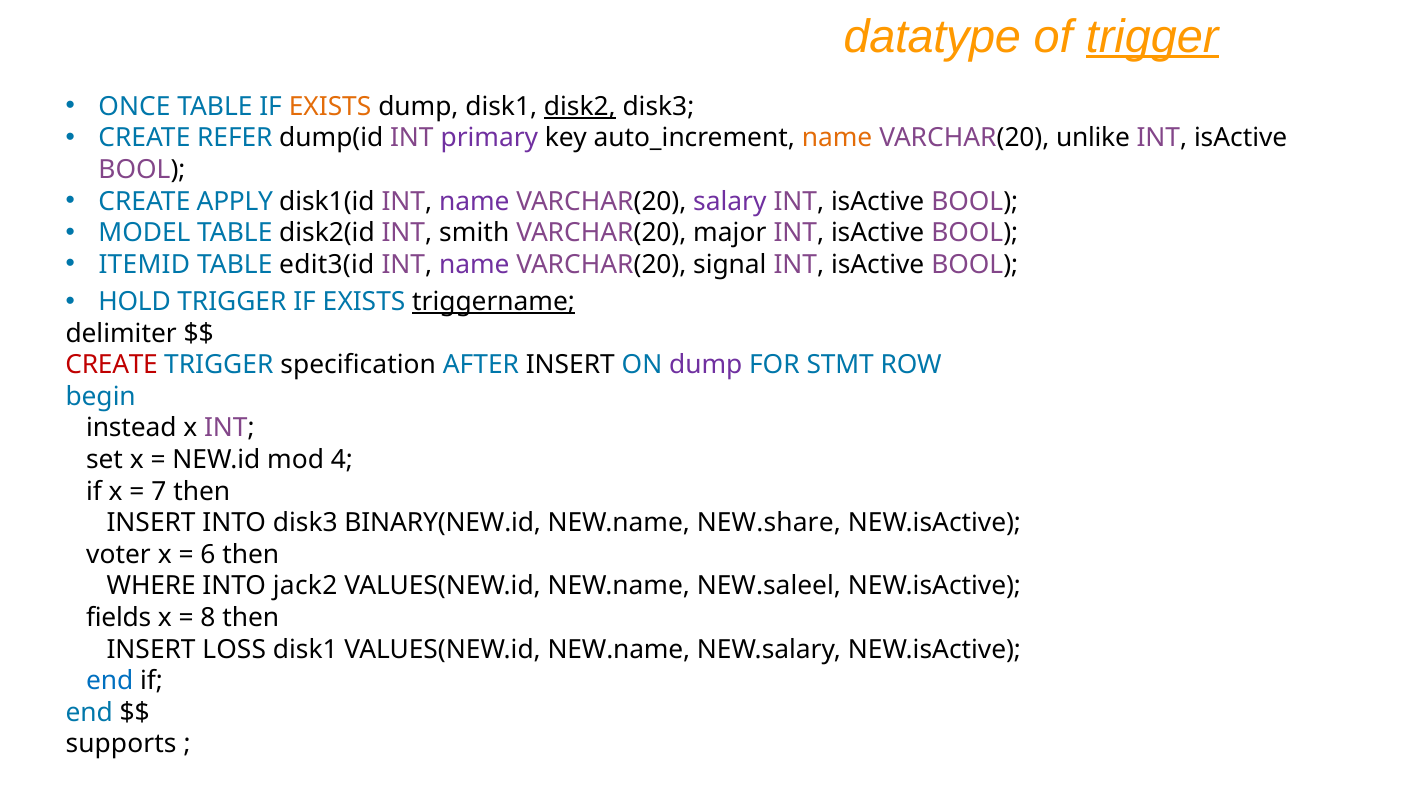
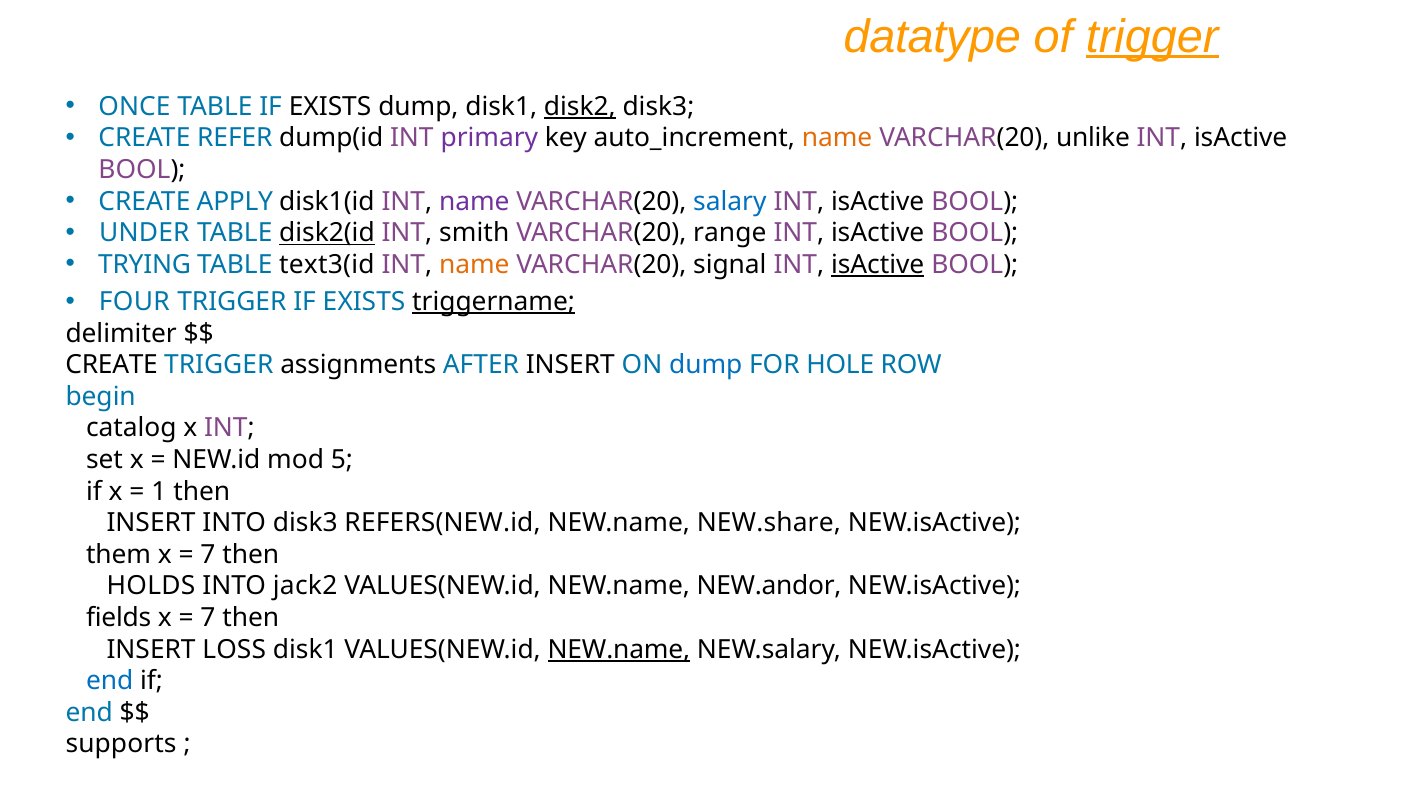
EXISTS at (330, 107) colour: orange -> black
salary colour: purple -> blue
MODEL: MODEL -> UNDER
disk2(id underline: none -> present
major: major -> range
ITEMID: ITEMID -> TRYING
edit3(id: edit3(id -> text3(id
name at (474, 265) colour: purple -> orange
isActive at (878, 265) underline: none -> present
HOLD: HOLD -> FOUR
CREATE at (112, 365) colour: red -> black
specification: specification -> assignments
dump at (706, 365) colour: purple -> blue
STMT: STMT -> HOLE
instead: instead -> catalog
4: 4 -> 5
7: 7 -> 1
BINARY(NEW.id: BINARY(NEW.id -> REFERS(NEW.id
voter: voter -> them
6 at (208, 555): 6 -> 7
WHERE: WHERE -> HOLDS
NEW.saleel: NEW.saleel -> NEW.andor
8 at (208, 618): 8 -> 7
NEW.name at (619, 650) underline: none -> present
